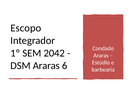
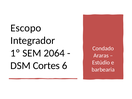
2042: 2042 -> 2064
DSM Araras: Araras -> Cortes
